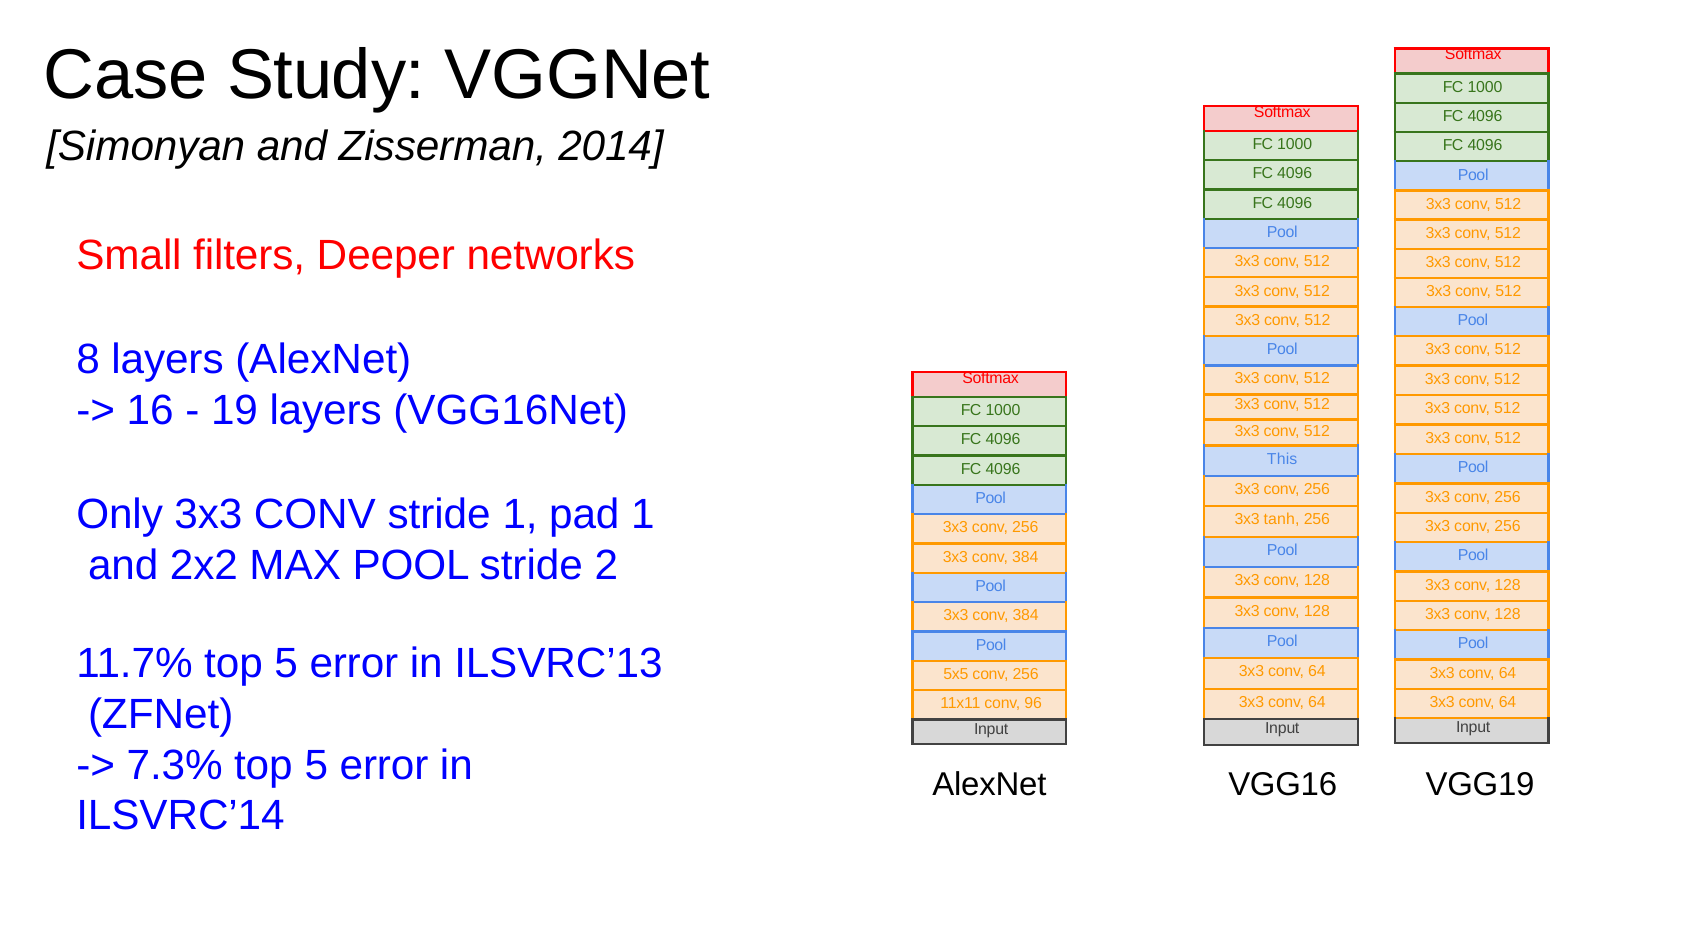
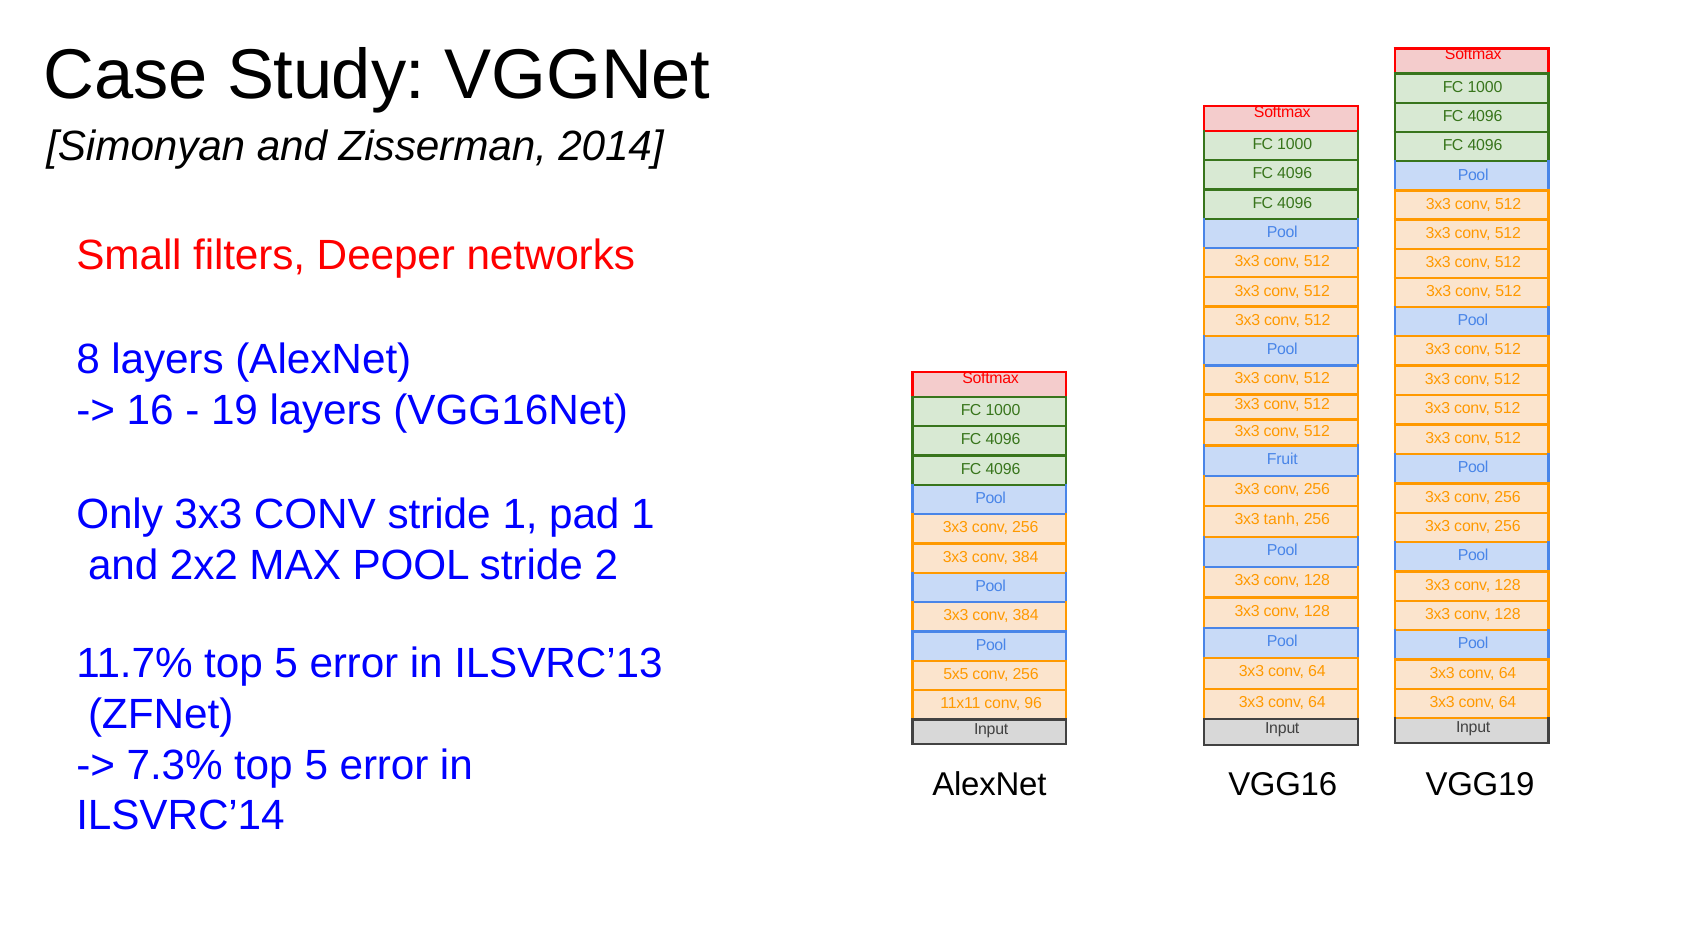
This: This -> Fruit
